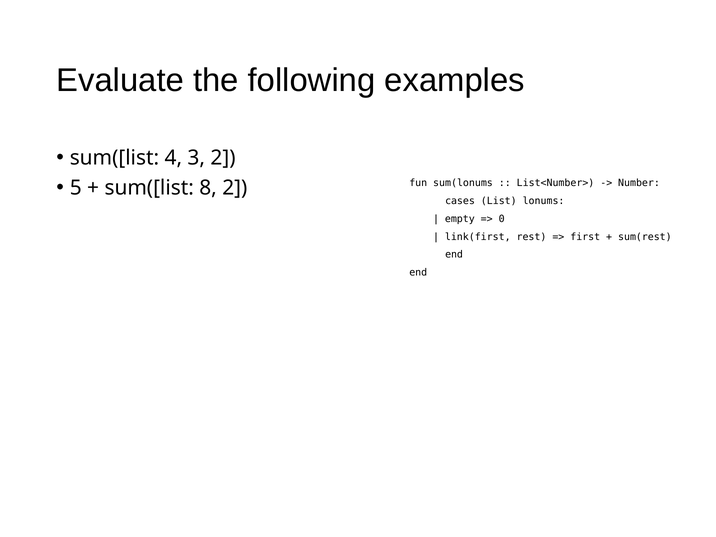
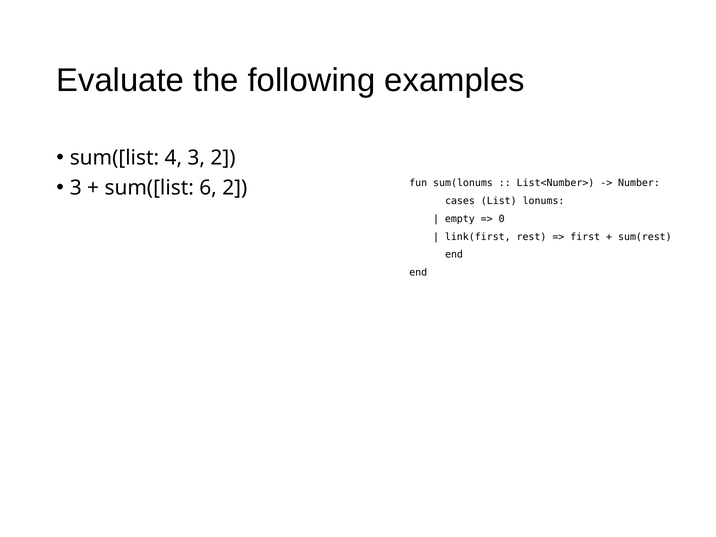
5 at (76, 188): 5 -> 3
8: 8 -> 6
